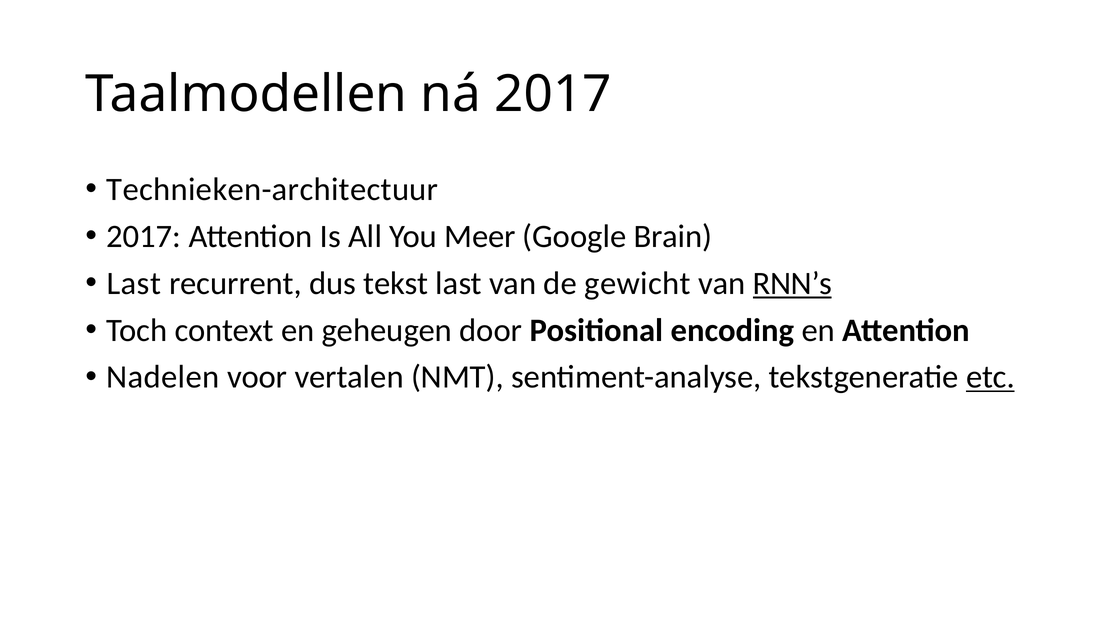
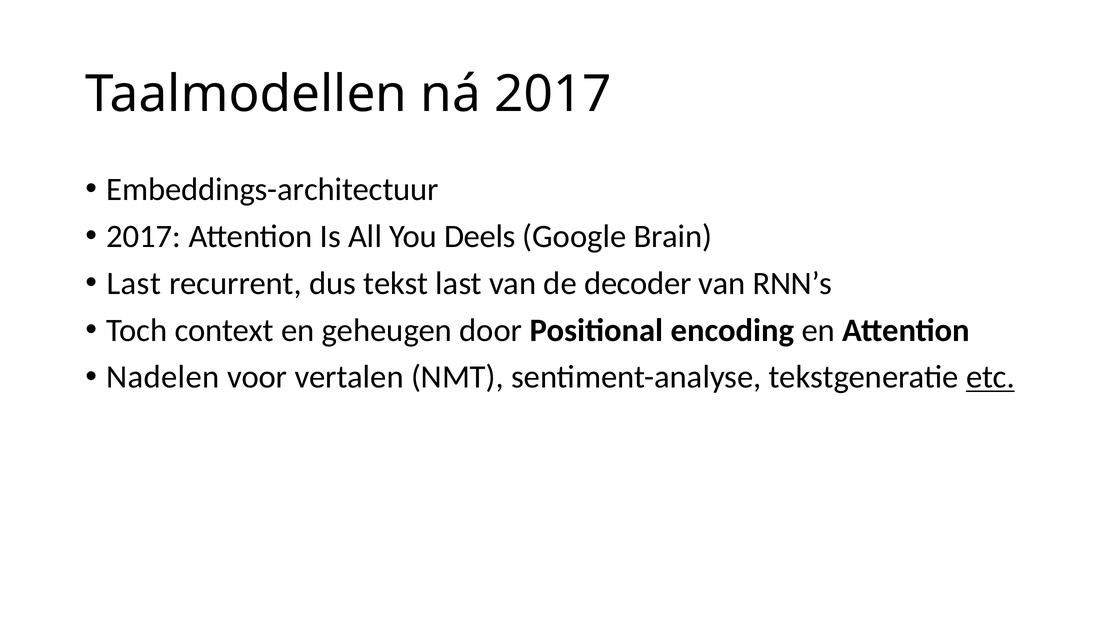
Technieken-architectuur: Technieken-architectuur -> Embeddings-architectuur
Meer: Meer -> Deels
gewicht: gewicht -> decoder
RNN’s underline: present -> none
